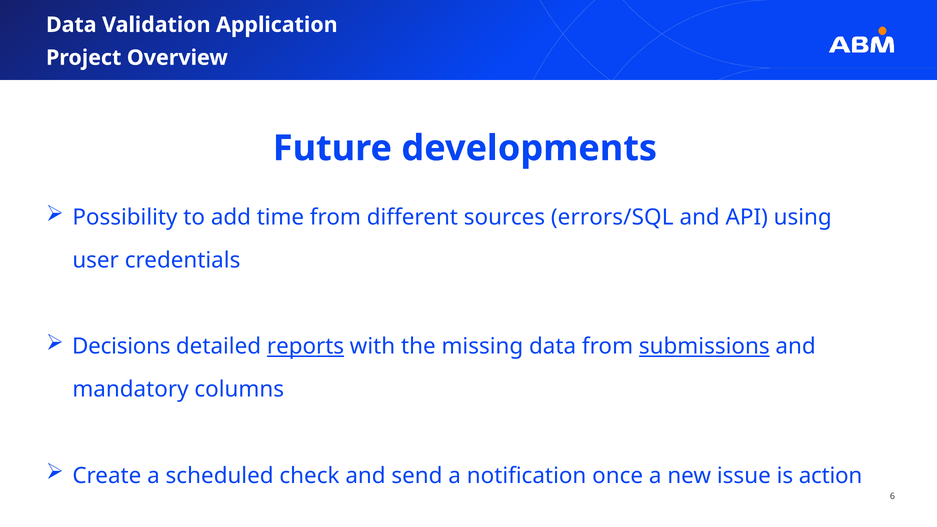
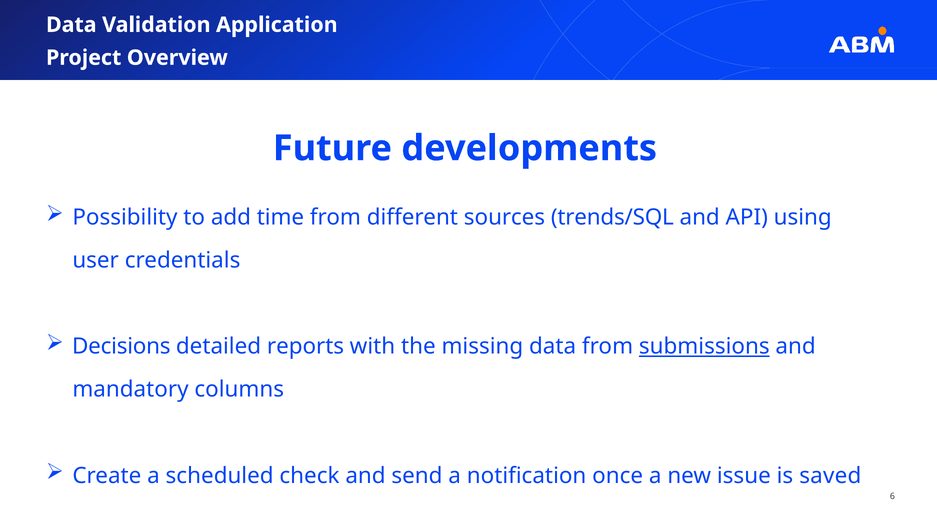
errors/SQL: errors/SQL -> trends/SQL
reports underline: present -> none
action: action -> saved
